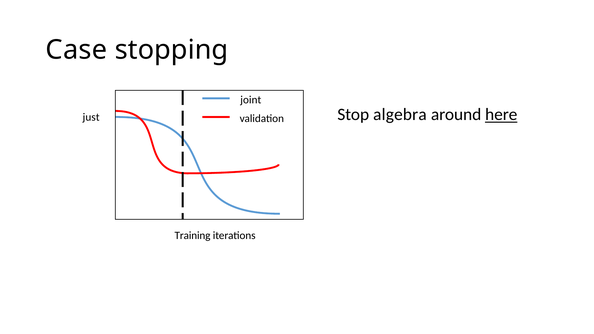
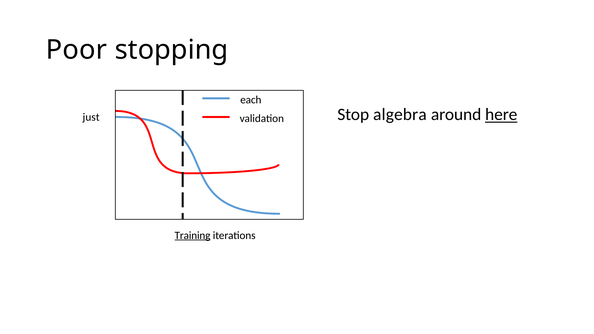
Case: Case -> Poor
joint: joint -> each
Training underline: none -> present
